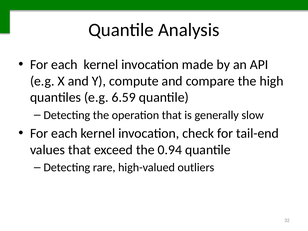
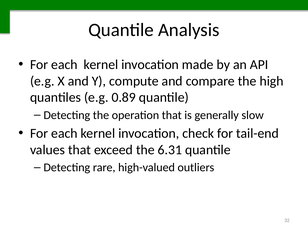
6.59: 6.59 -> 0.89
0.94: 0.94 -> 6.31
